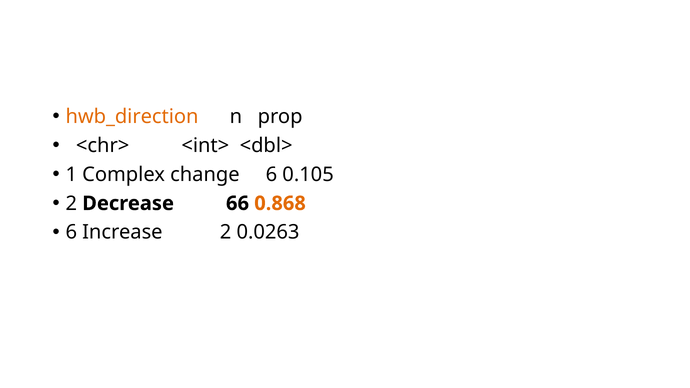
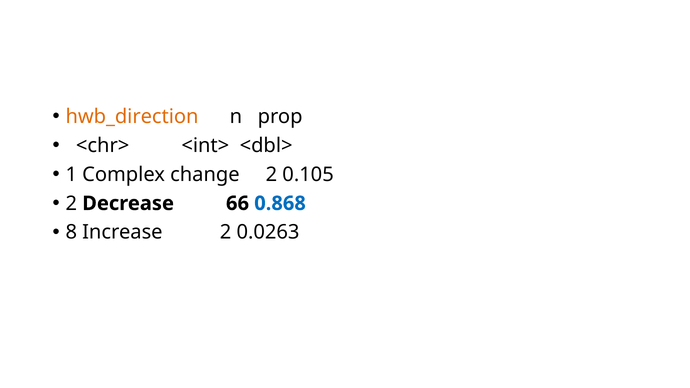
change 6: 6 -> 2
0.868 colour: orange -> blue
6 at (71, 232): 6 -> 8
